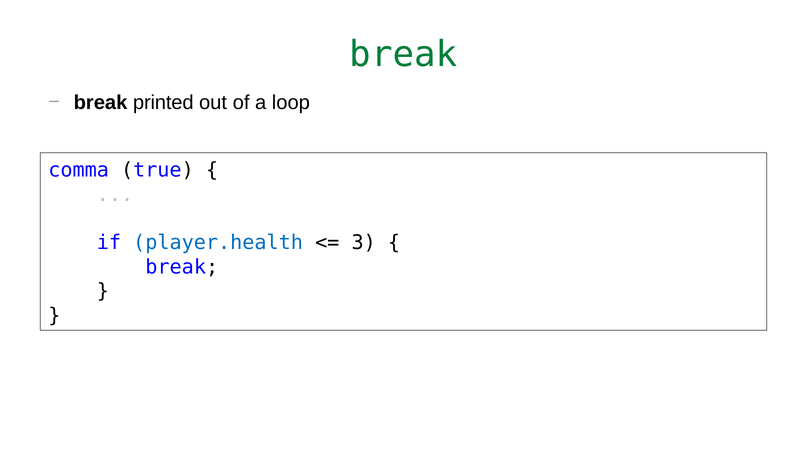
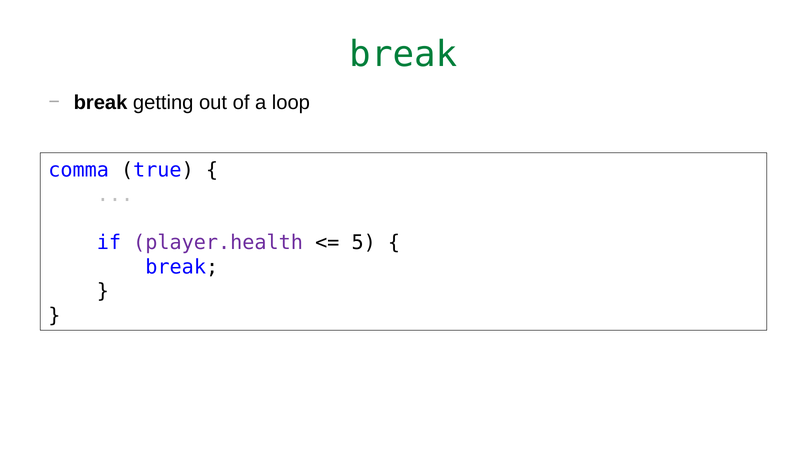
printed: printed -> getting
player.health colour: blue -> purple
3: 3 -> 5
